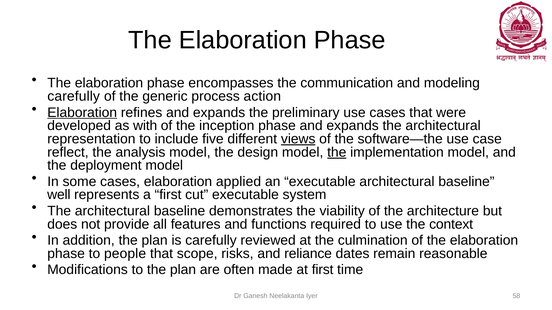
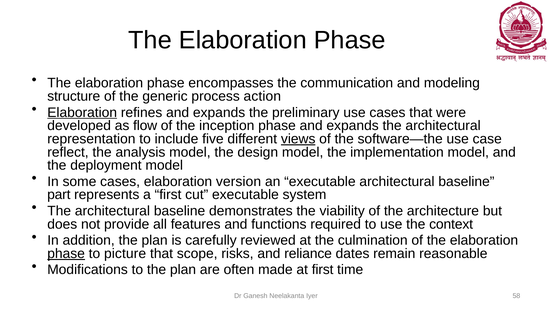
carefully at (74, 96): carefully -> structure
with: with -> flow
the at (337, 152) underline: present -> none
applied: applied -> version
well: well -> part
phase at (66, 254) underline: none -> present
people: people -> picture
